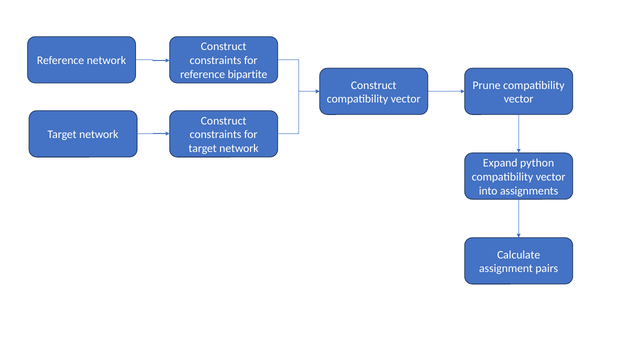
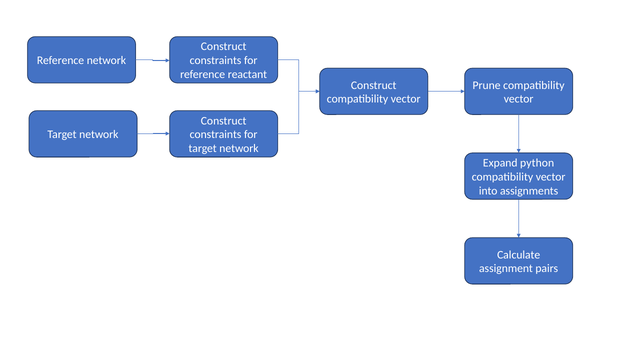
bipartite: bipartite -> reactant
